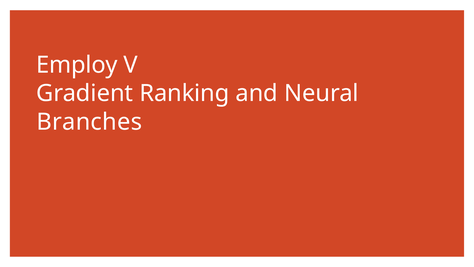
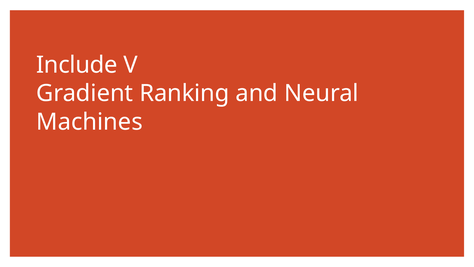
Employ: Employ -> Include
Branches: Branches -> Machines
